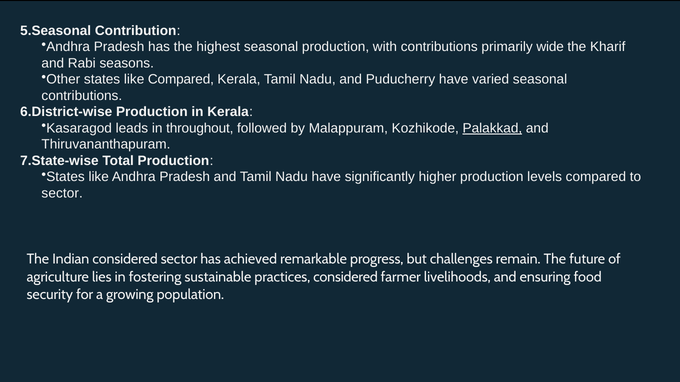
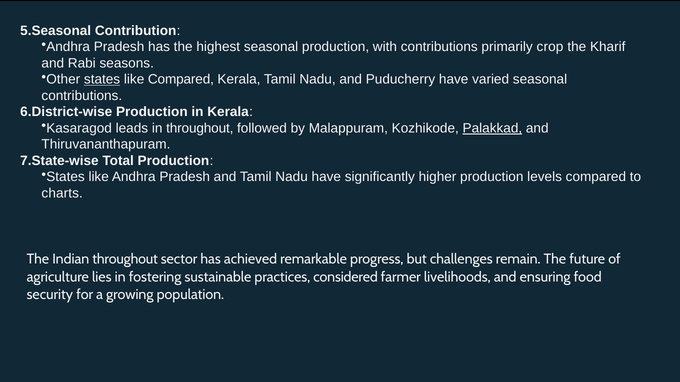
wide: wide -> crop
states at (102, 79) underline: none -> present
sector at (62, 193): sector -> charts
Indian considered: considered -> throughout
